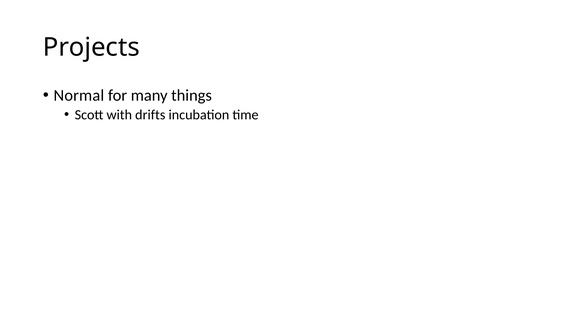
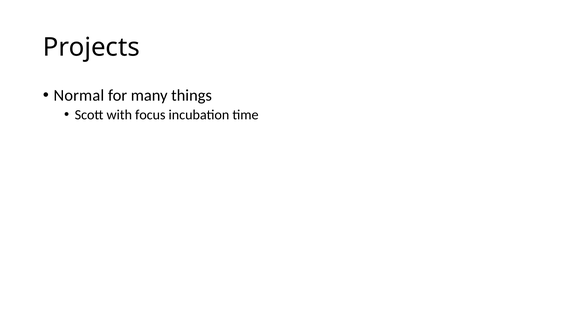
drifts: drifts -> focus
